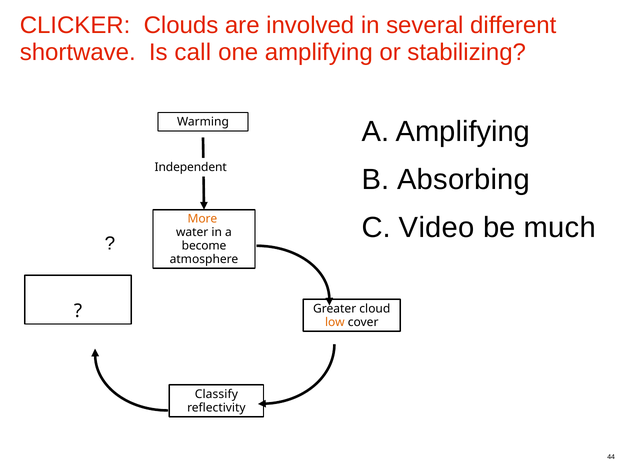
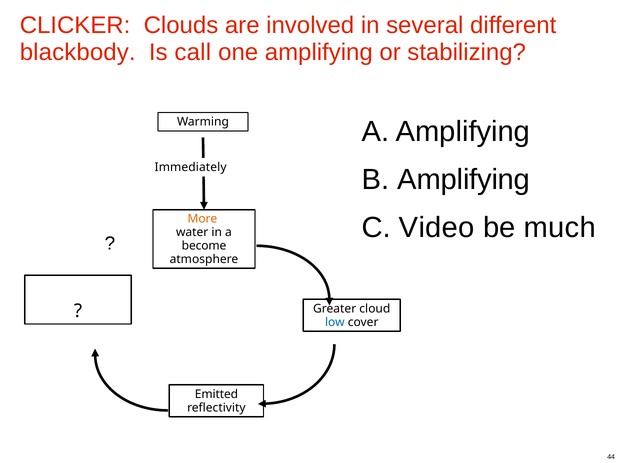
shortwave: shortwave -> blackbody
Independent: Independent -> Immediately
B Absorbing: Absorbing -> Amplifying
low colour: orange -> blue
Classify: Classify -> Emitted
